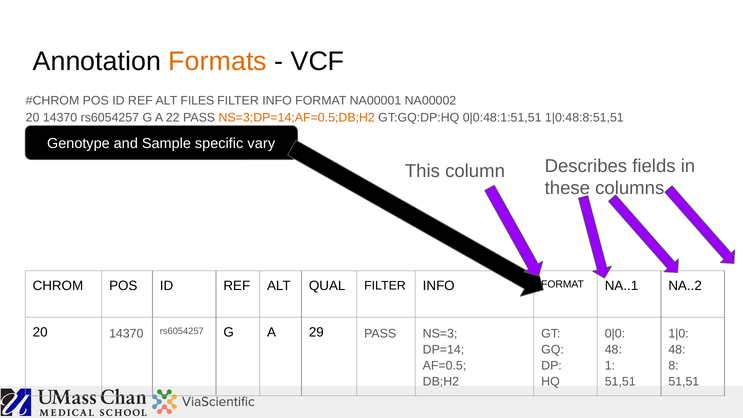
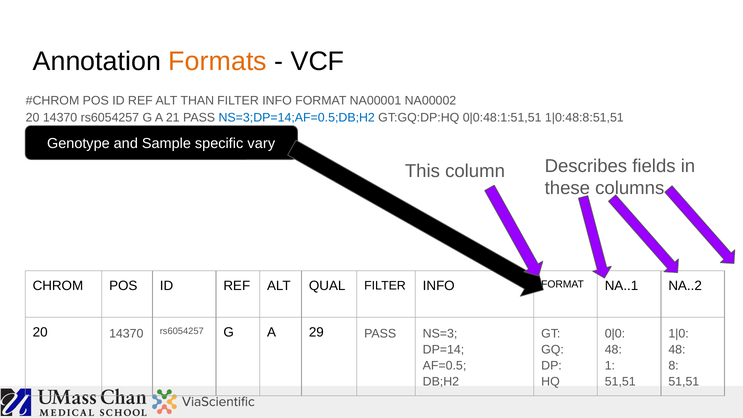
FILES: FILES -> THAN
22: 22 -> 21
NS=3;DP=14;AF=0.5;DB;H2 colour: orange -> blue
